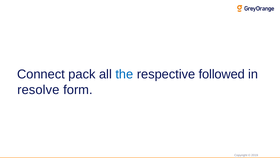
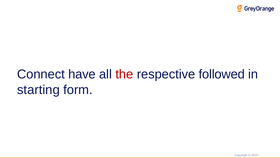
pack: pack -> have
the colour: blue -> red
resolve: resolve -> starting
